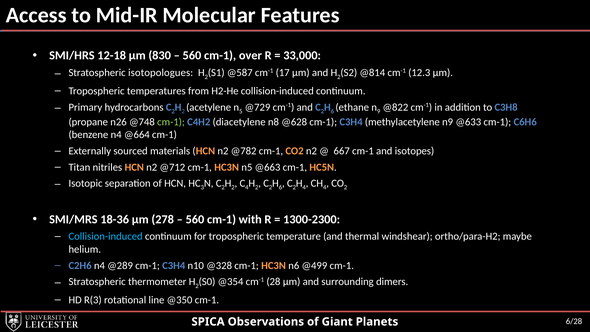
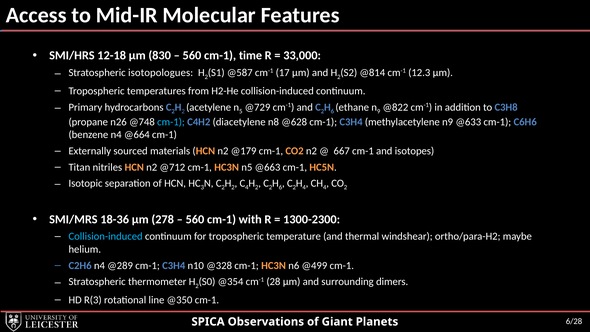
over: over -> time
cm-1 at (171, 122) colour: light green -> light blue
@782: @782 -> @179
